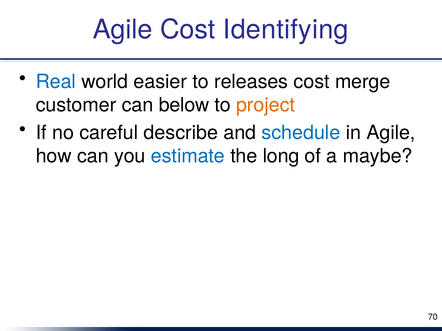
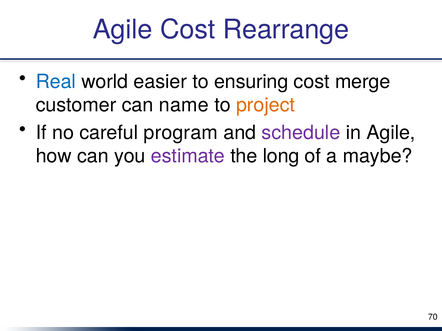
Identifying: Identifying -> Rearrange
releases: releases -> ensuring
below: below -> name
describe: describe -> program
schedule colour: blue -> purple
estimate colour: blue -> purple
